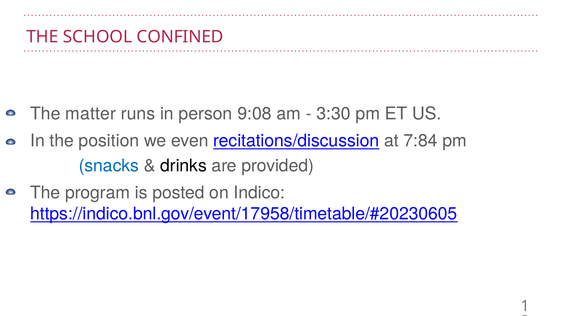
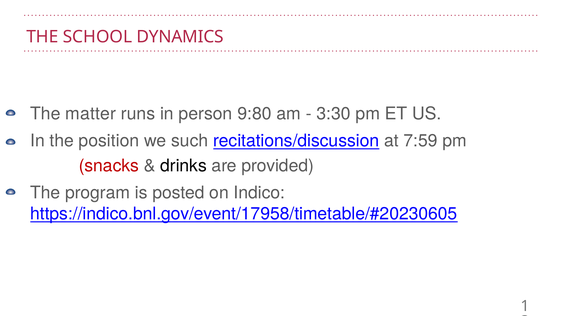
CONFINED: CONFINED -> DYNAMICS
9:08: 9:08 -> 9:80
even: even -> such
7:84: 7:84 -> 7:59
snacks colour: blue -> red
